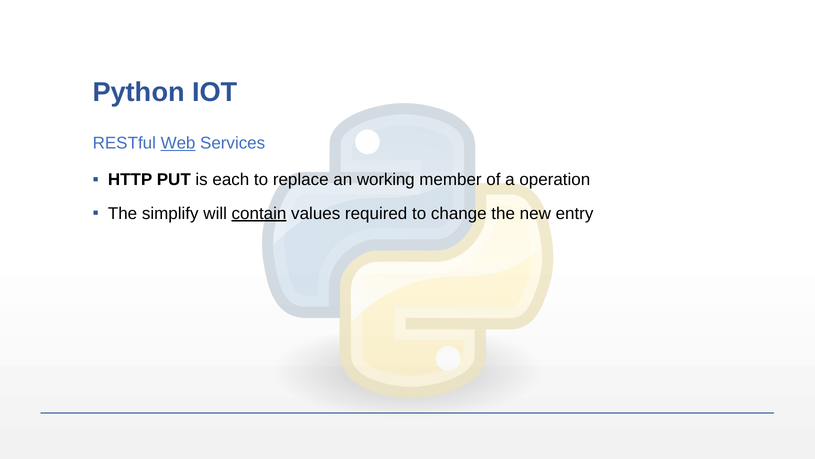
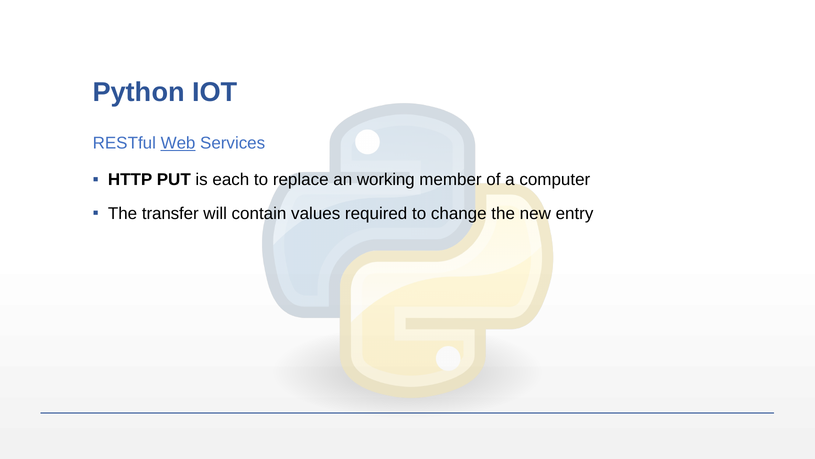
operation: operation -> computer
simplify: simplify -> transfer
contain underline: present -> none
